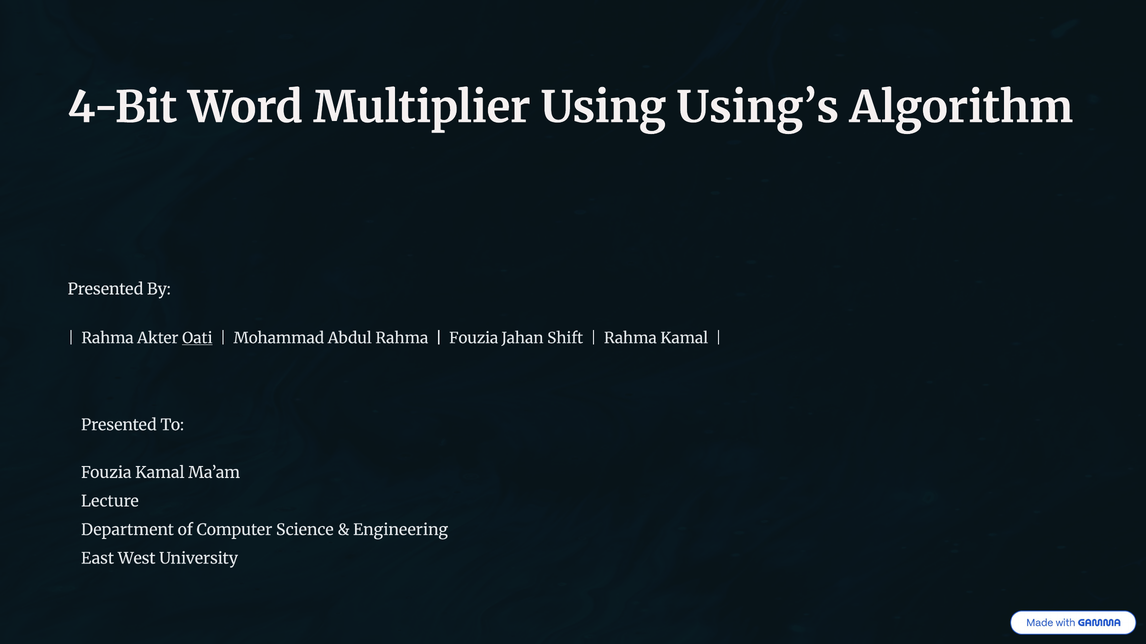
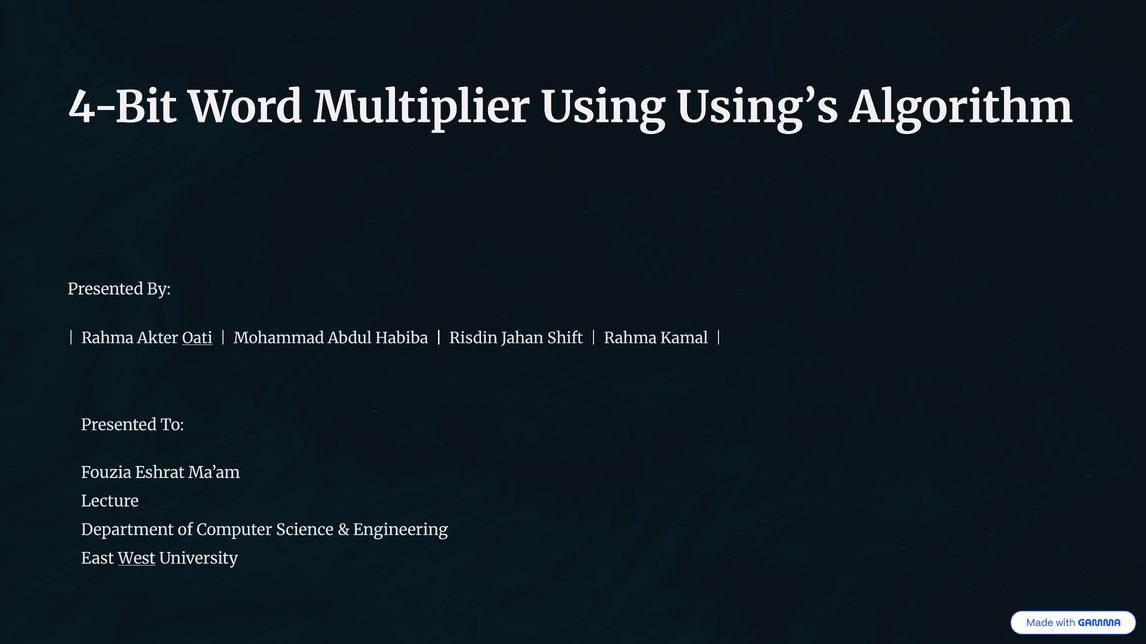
Abdul Rahma: Rahma -> Habiba
Fouzia at (474, 338): Fouzia -> Risdin
Fouzia Kamal: Kamal -> Eshrat
West underline: none -> present
